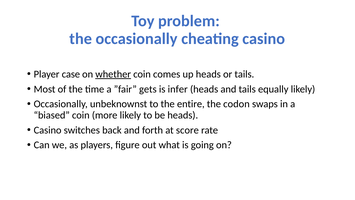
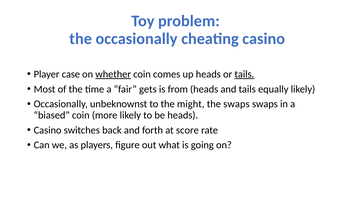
tails at (244, 74) underline: none -> present
infer: infer -> from
entire: entire -> might
the codon: codon -> swaps
